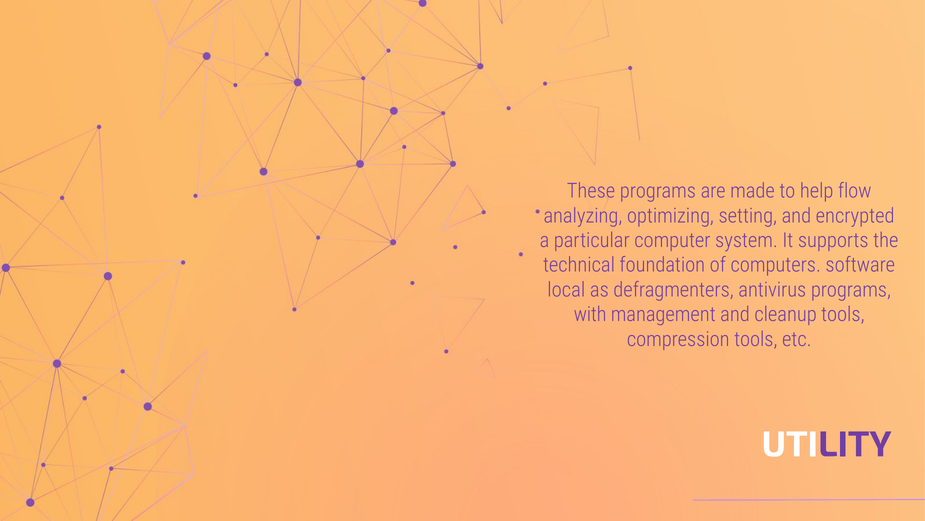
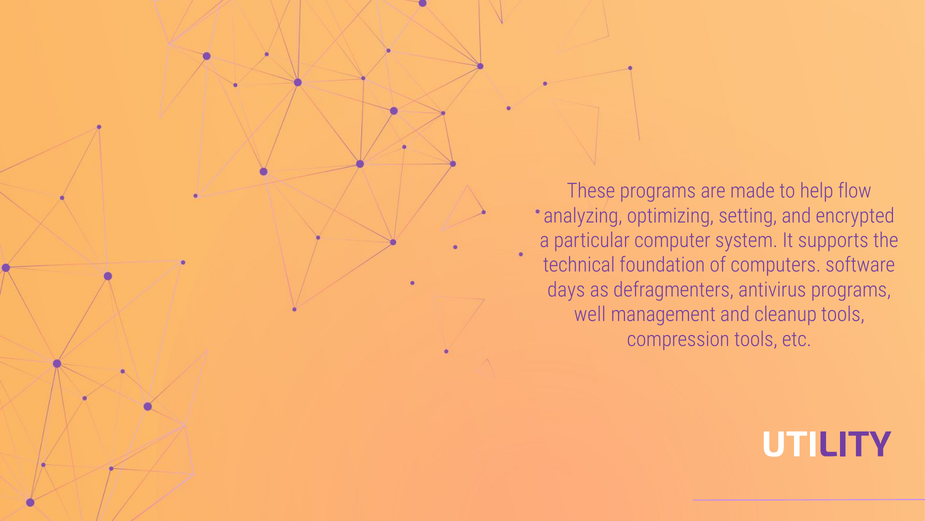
local: local -> days
with: with -> well
